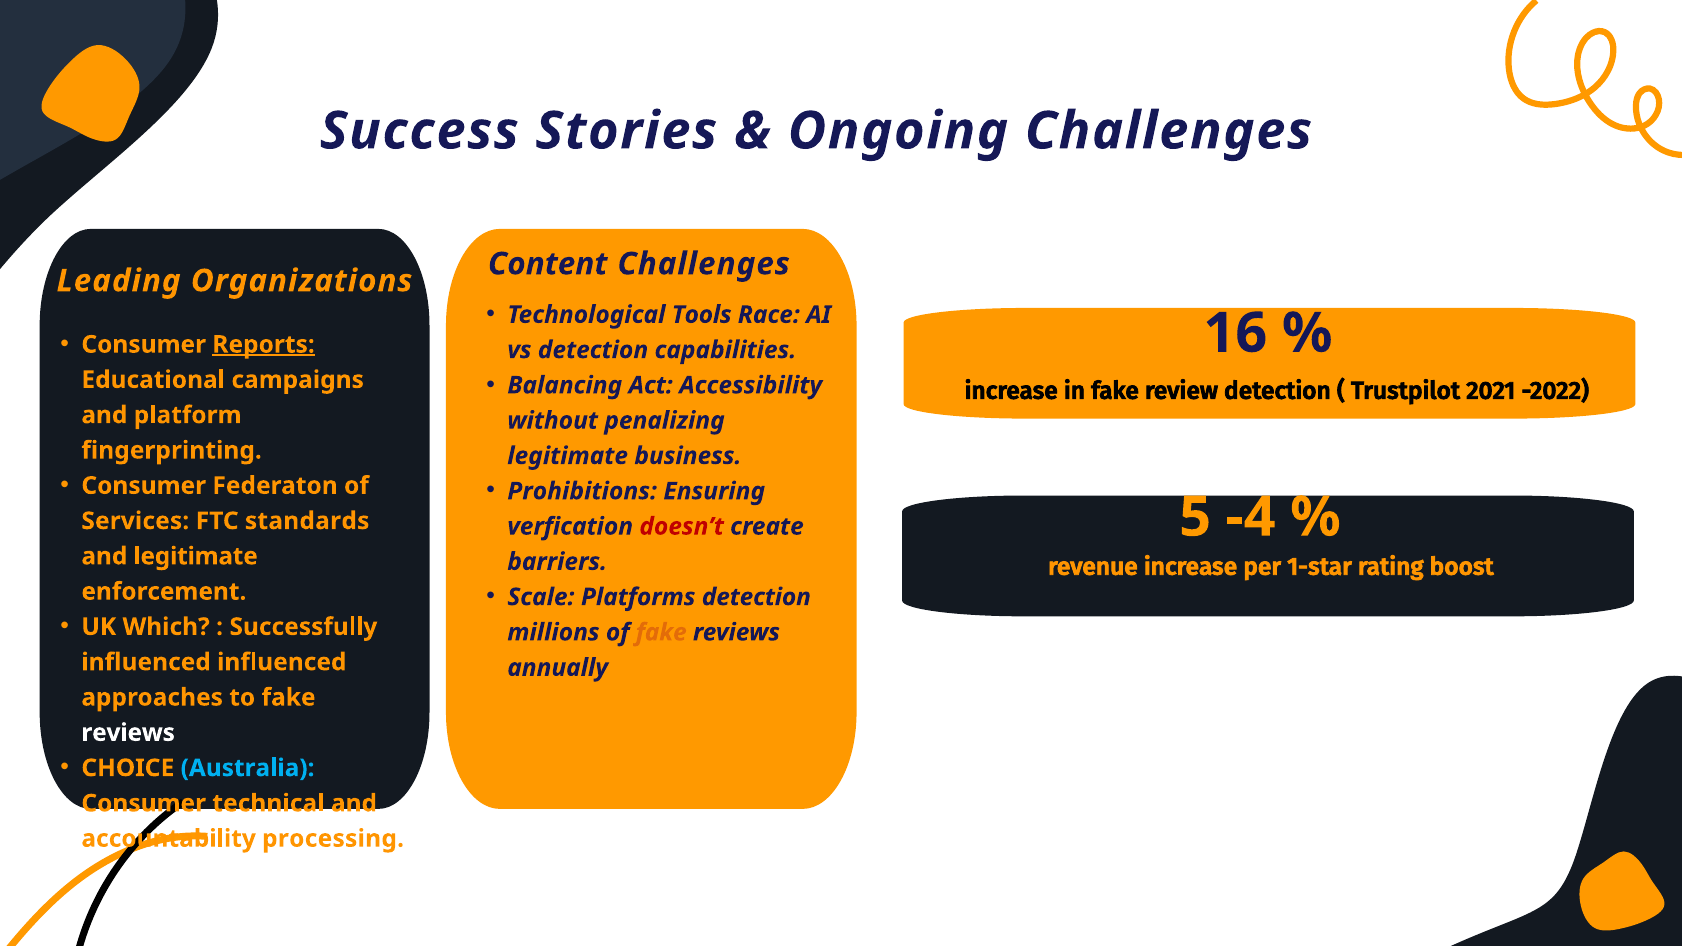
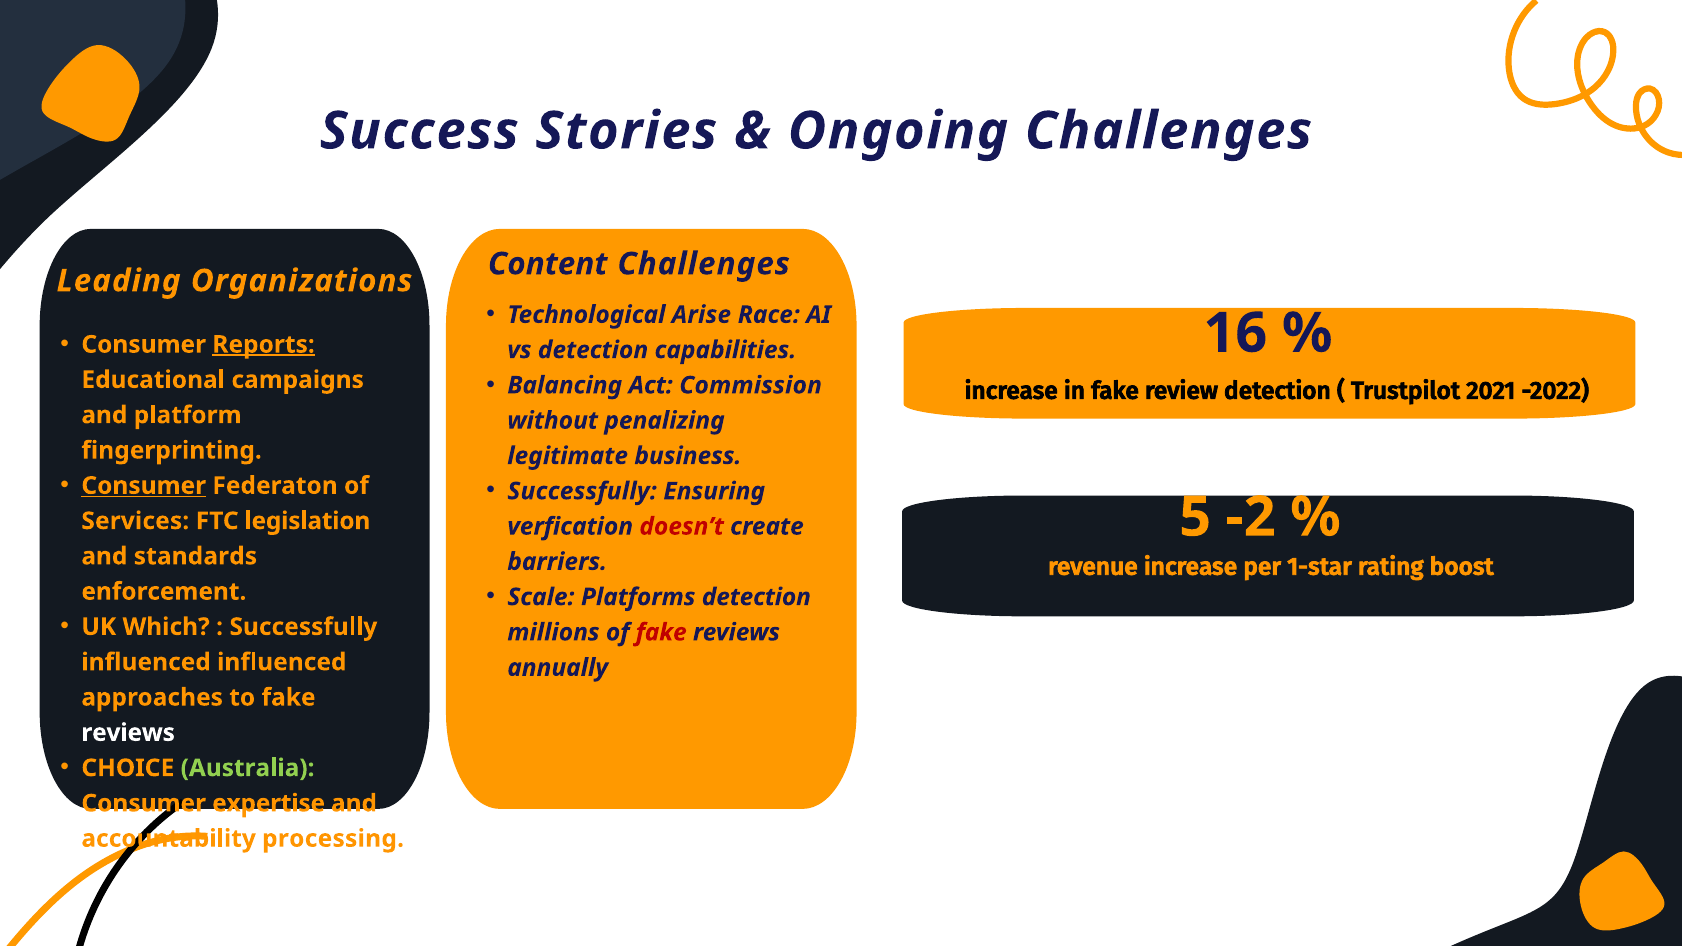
Tools: Tools -> Arise
Accessibility: Accessibility -> Commission
Consumer at (144, 486) underline: none -> present
Prohibitions at (582, 491): Prohibitions -> Successfully
-4: -4 -> -2
standards: standards -> legislation
and legitimate: legitimate -> standards
fake at (661, 632) colour: orange -> red
Australia colour: light blue -> light green
technical: technical -> expertise
